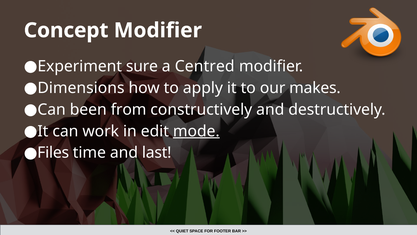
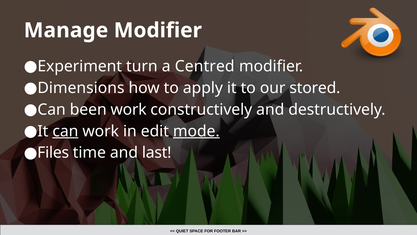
Concept: Concept -> Manage
sure: sure -> turn
makes: makes -> stored
been from: from -> work
can at (65, 131) underline: none -> present
